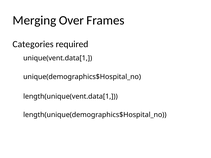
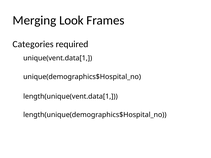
Over: Over -> Look
